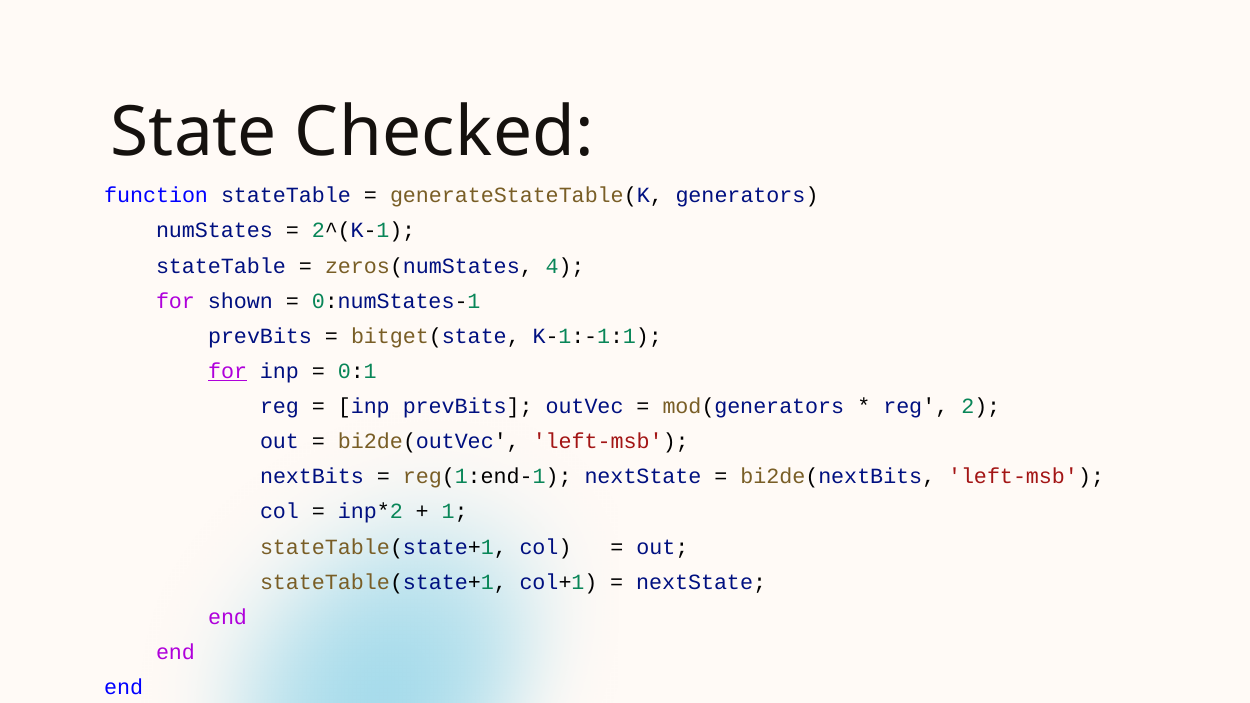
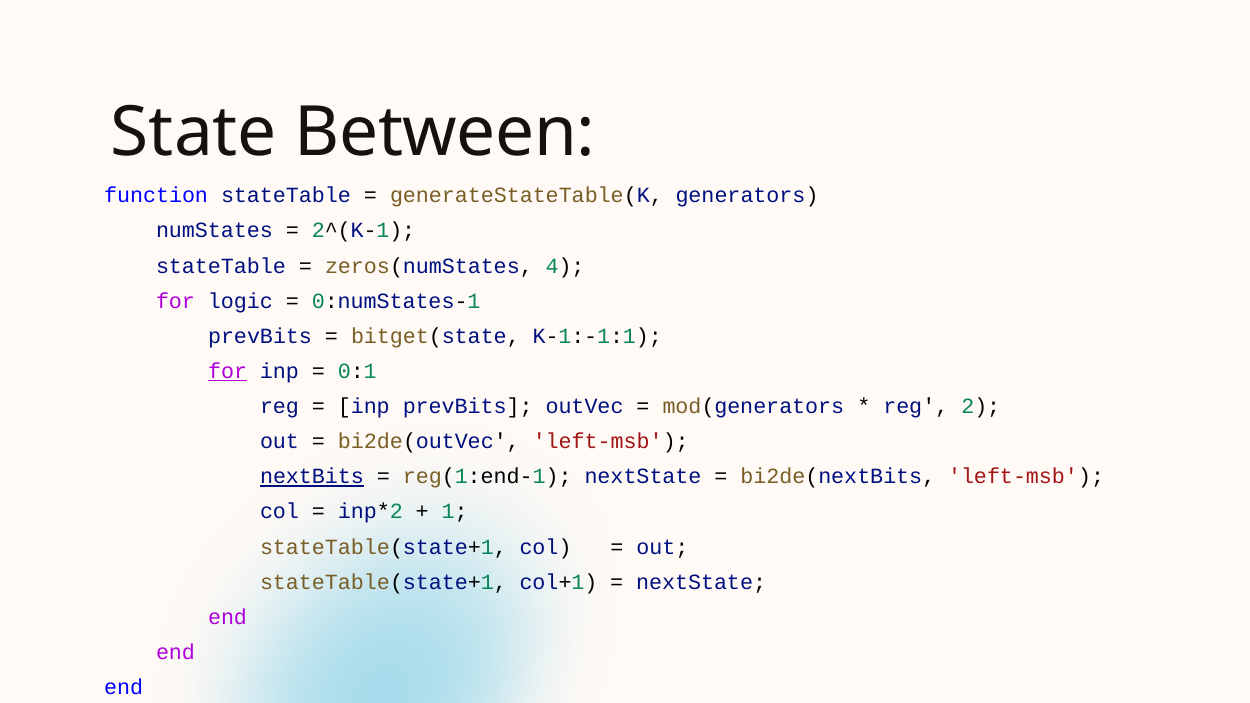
Checked: Checked -> Between
shown: shown -> logic
nextBits underline: none -> present
